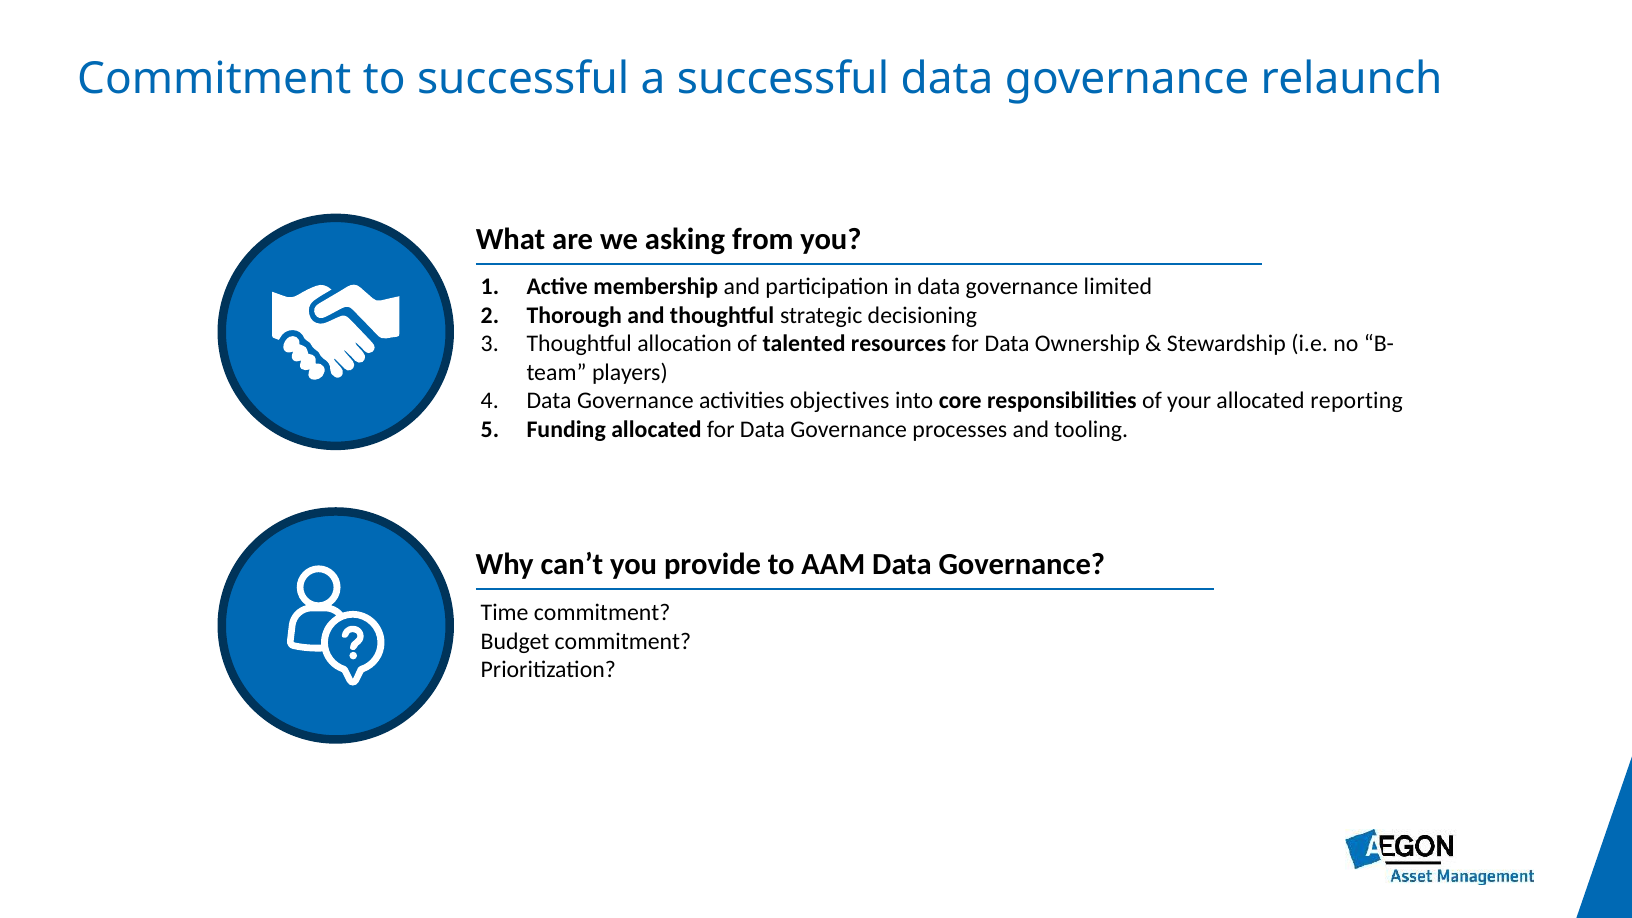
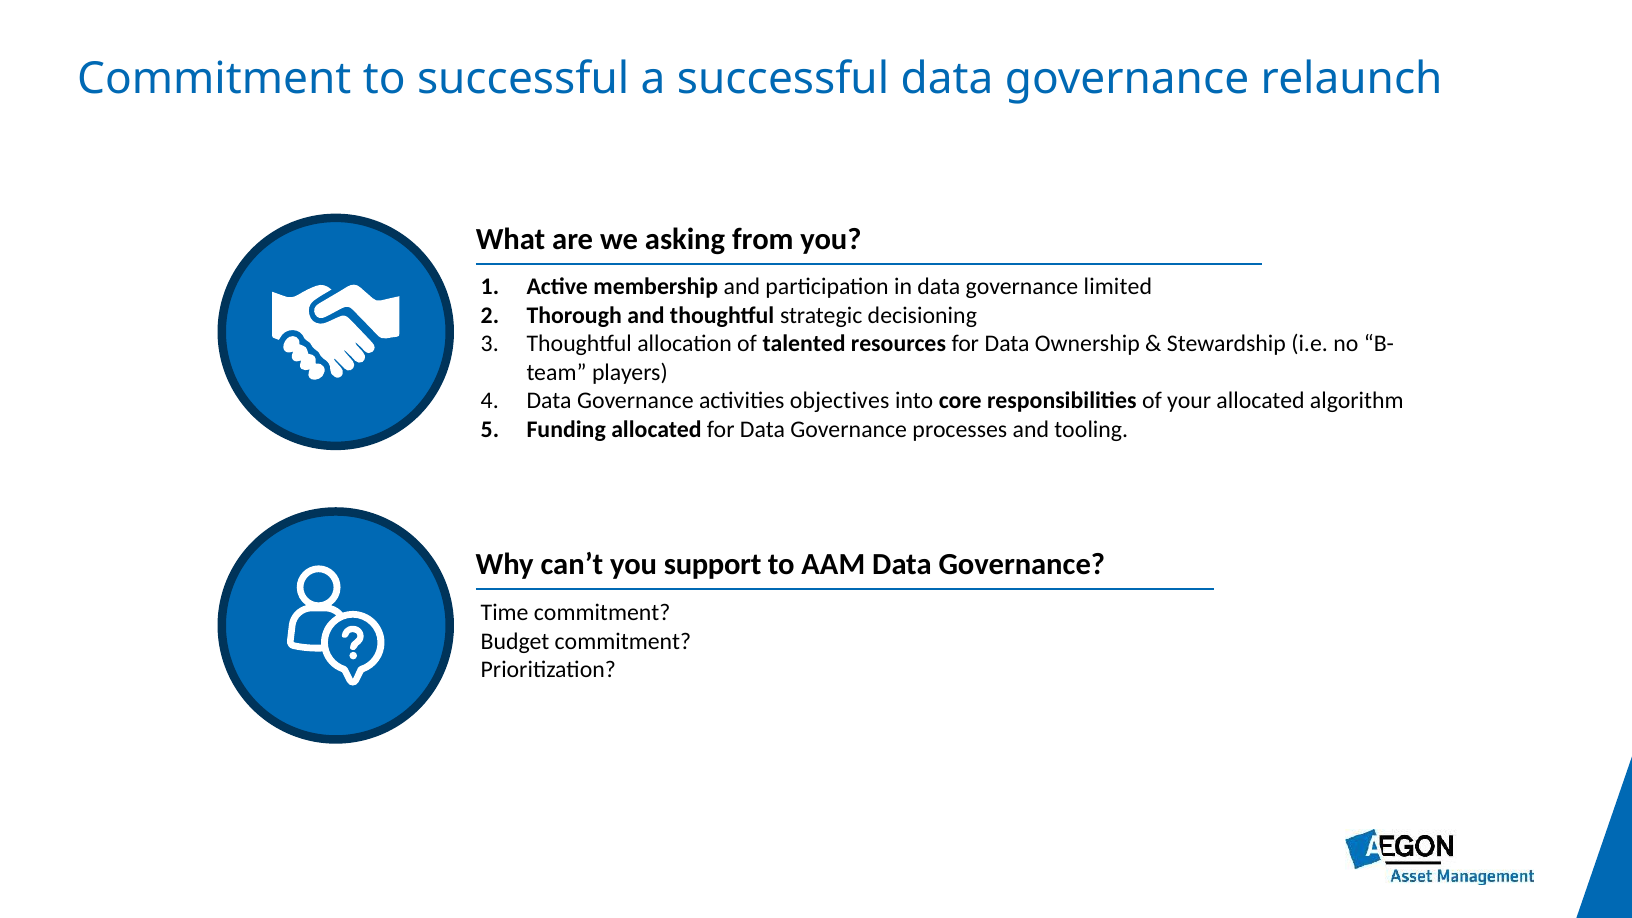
reporting: reporting -> algorithm
provide: provide -> support
